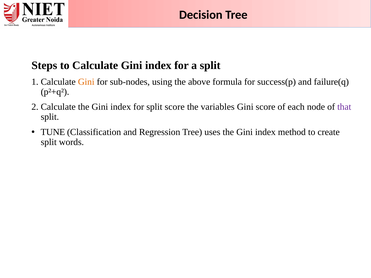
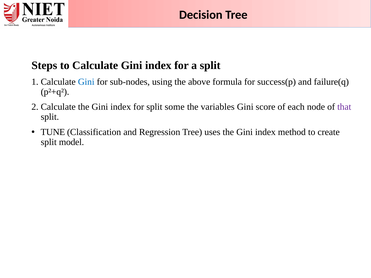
Gini at (86, 82) colour: orange -> blue
split score: score -> some
words: words -> model
